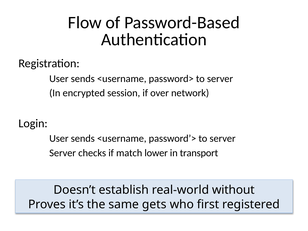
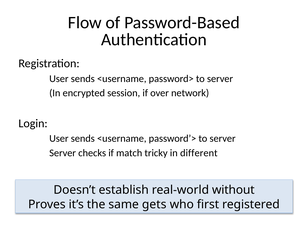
lower: lower -> tricky
transport: transport -> different
